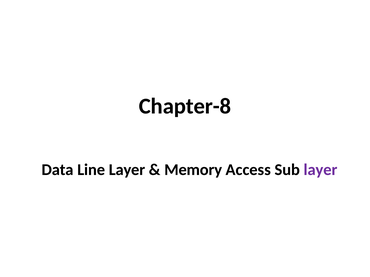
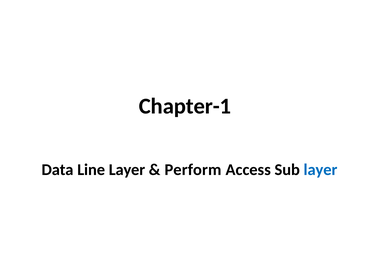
Chapter-8: Chapter-8 -> Chapter-1
Memory: Memory -> Perform
layer at (321, 170) colour: purple -> blue
